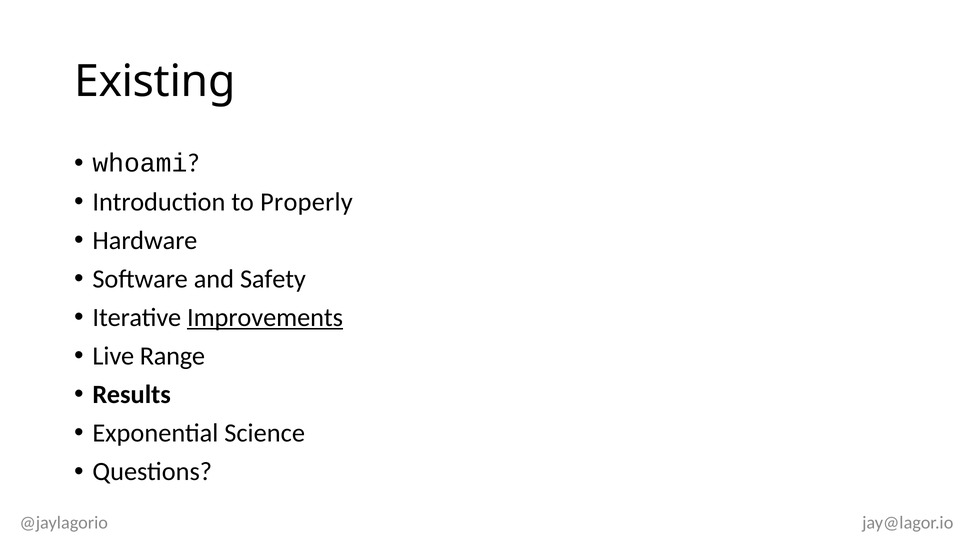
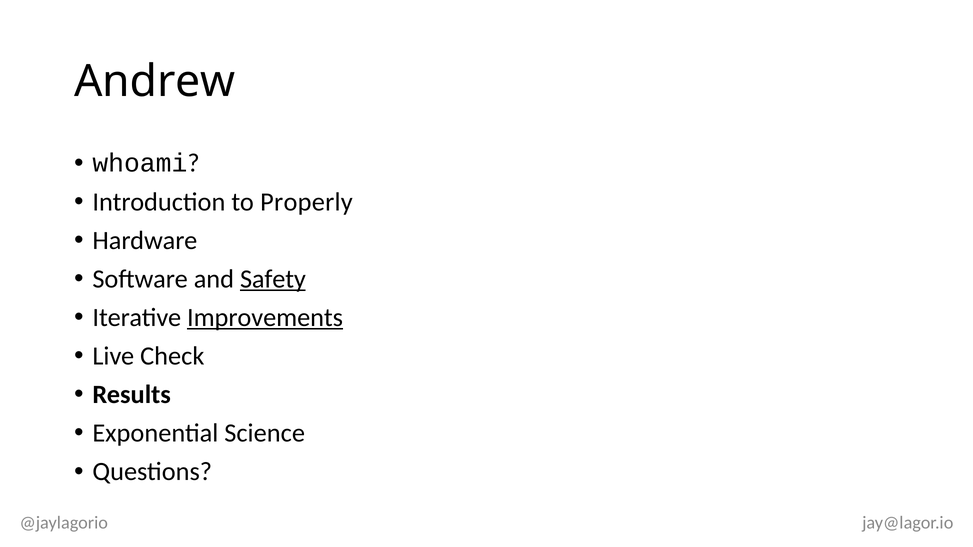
Existing: Existing -> Andrew
Safety underline: none -> present
Range: Range -> Check
